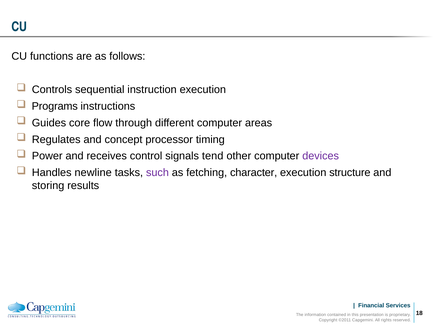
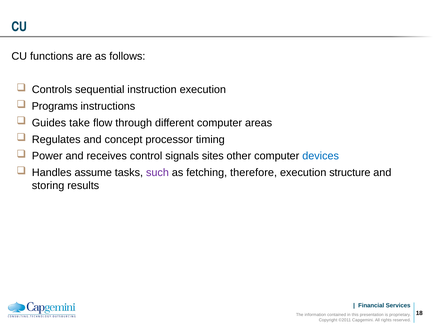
core: core -> take
tend: tend -> sites
devices colour: purple -> blue
newline: newline -> assume
character: character -> therefore
